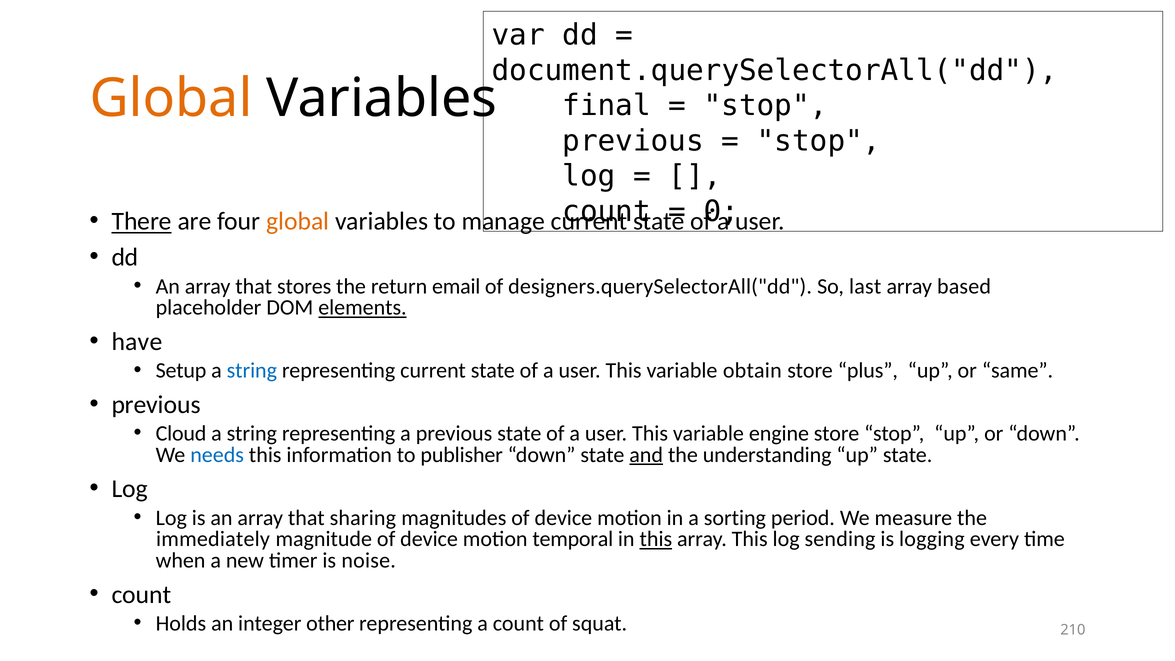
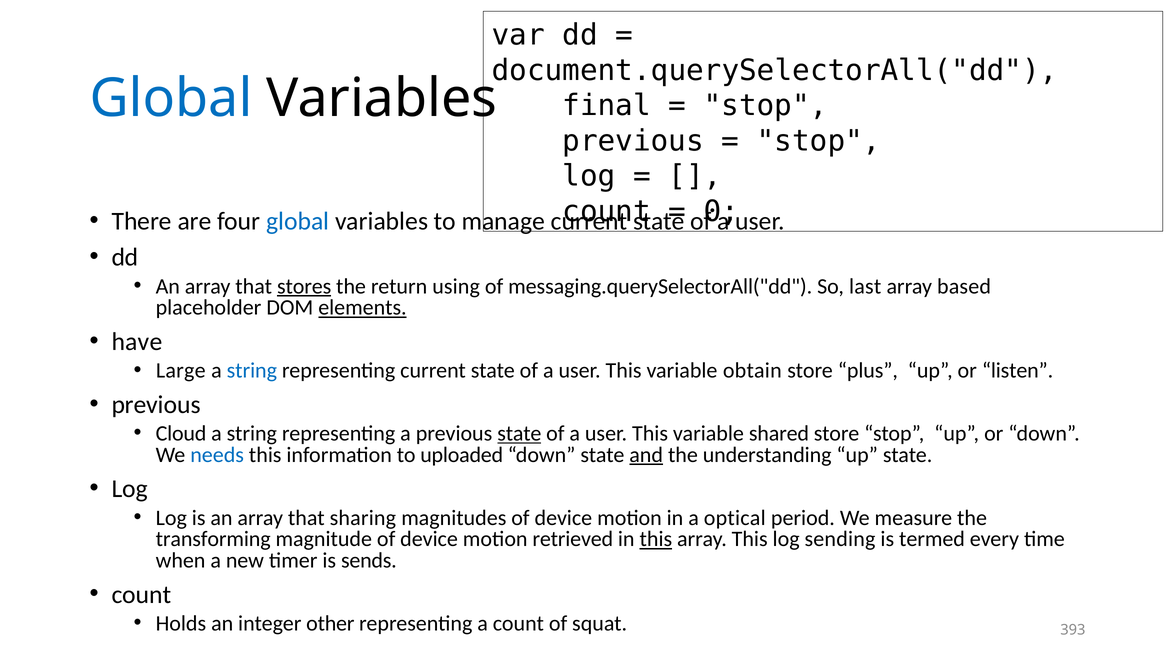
Global at (171, 99) colour: orange -> blue
There underline: present -> none
global at (298, 221) colour: orange -> blue
stores underline: none -> present
email: email -> using
designers.querySelectorAll("dd: designers.querySelectorAll("dd -> messaging.querySelectorAll("dd
Setup: Setup -> Large
same: same -> listen
state at (519, 433) underline: none -> present
engine: engine -> shared
publisher: publisher -> uploaded
sorting: sorting -> optical
immediately: immediately -> transforming
temporal: temporal -> retrieved
logging: logging -> termed
noise: noise -> sends
210: 210 -> 393
